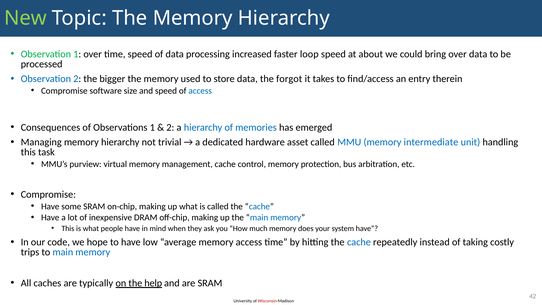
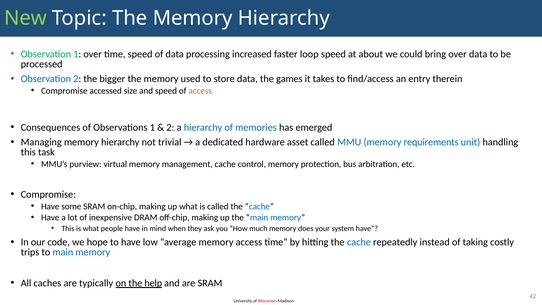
forgot: forgot -> games
software: software -> accessed
access at (200, 91) colour: blue -> orange
intermediate: intermediate -> requirements
